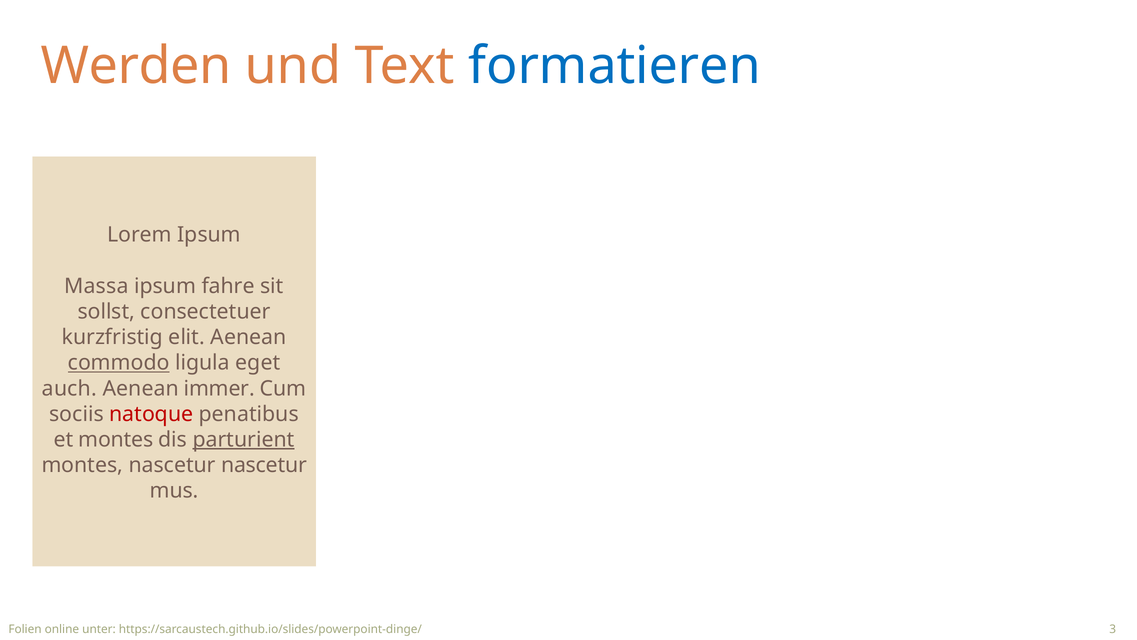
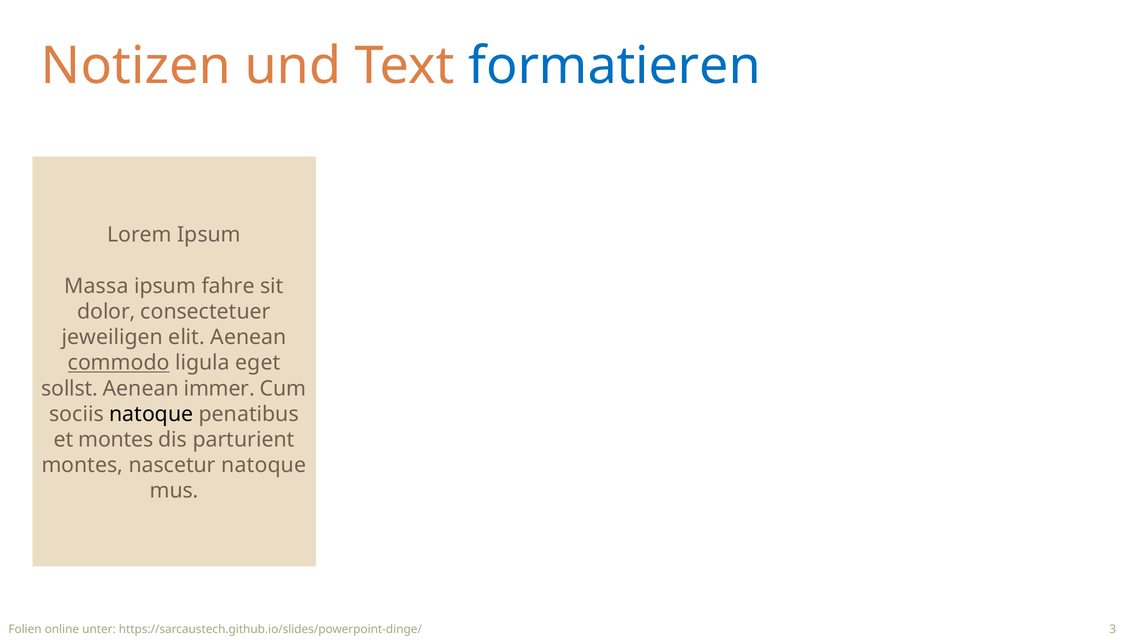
Werden: Werden -> Notizen
sollst: sollst -> dolor
kurzfristig: kurzfristig -> jeweiligen
auch: auch -> sollst
natoque at (151, 414) colour: red -> black
parturient underline: present -> none
nascetur nascetur: nascetur -> natoque
